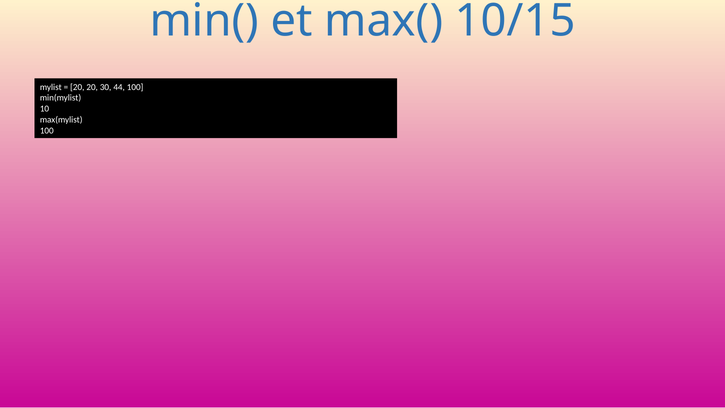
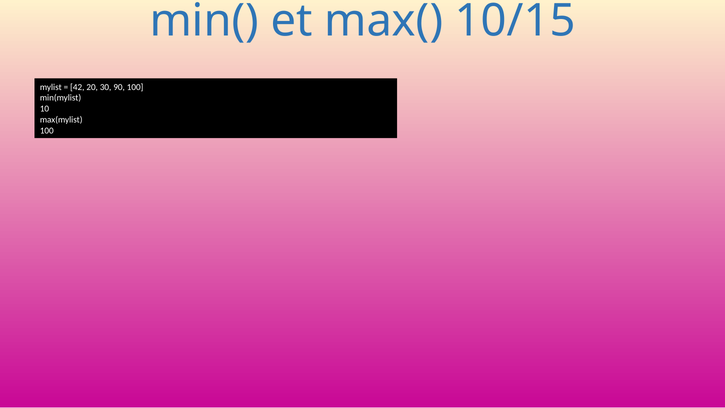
20 at (77, 87): 20 -> 42
44: 44 -> 90
